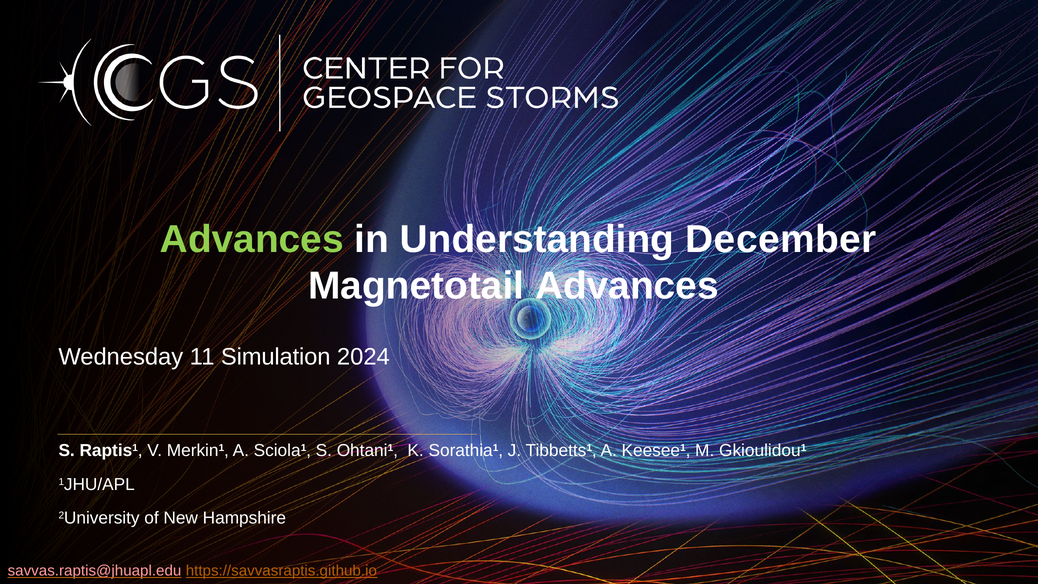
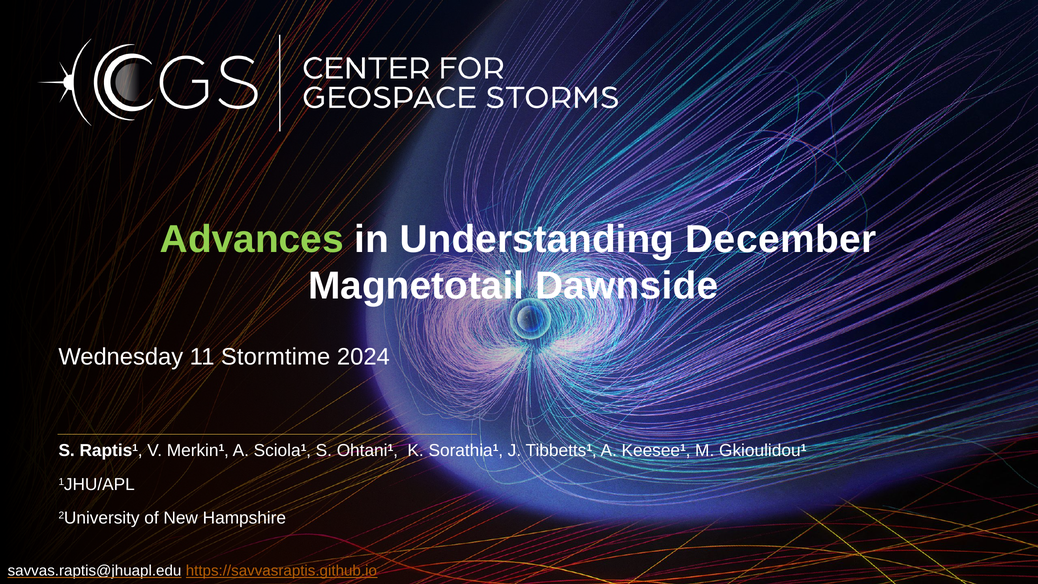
Magnetotail Advances: Advances -> Dawnside
Simulation: Simulation -> Stormtime
savvas.raptis@jhuapl.edu colour: pink -> white
